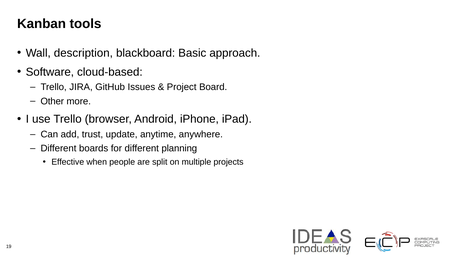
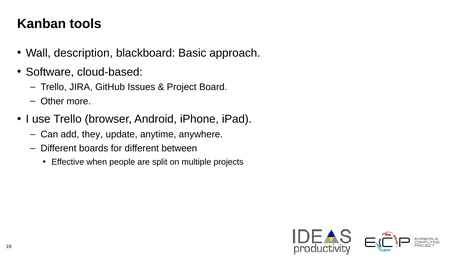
trust: trust -> they
planning: planning -> between
